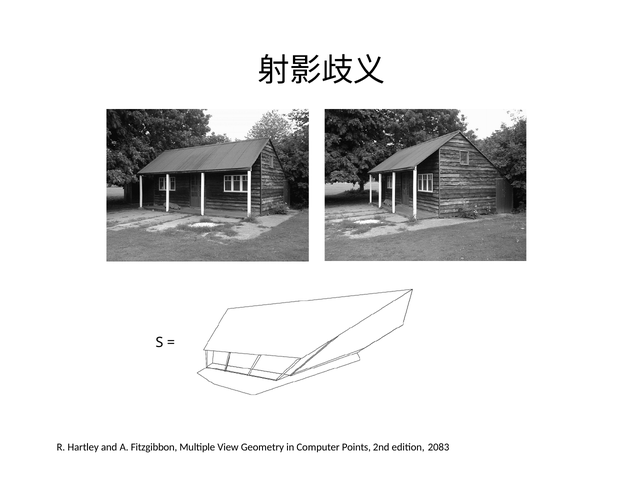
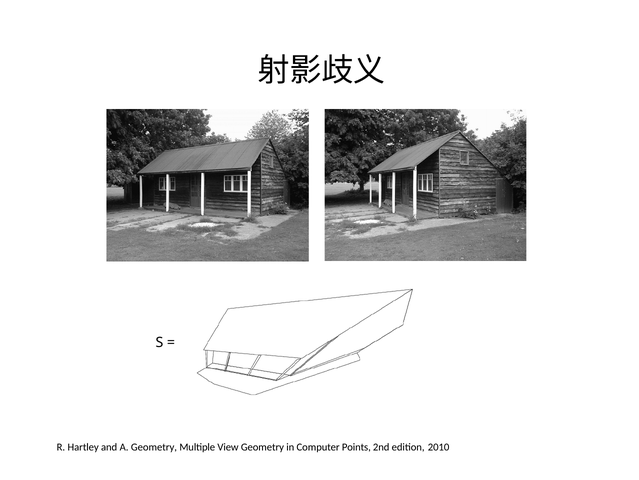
A Fitzgibbon: Fitzgibbon -> Geometry
2083: 2083 -> 2010
